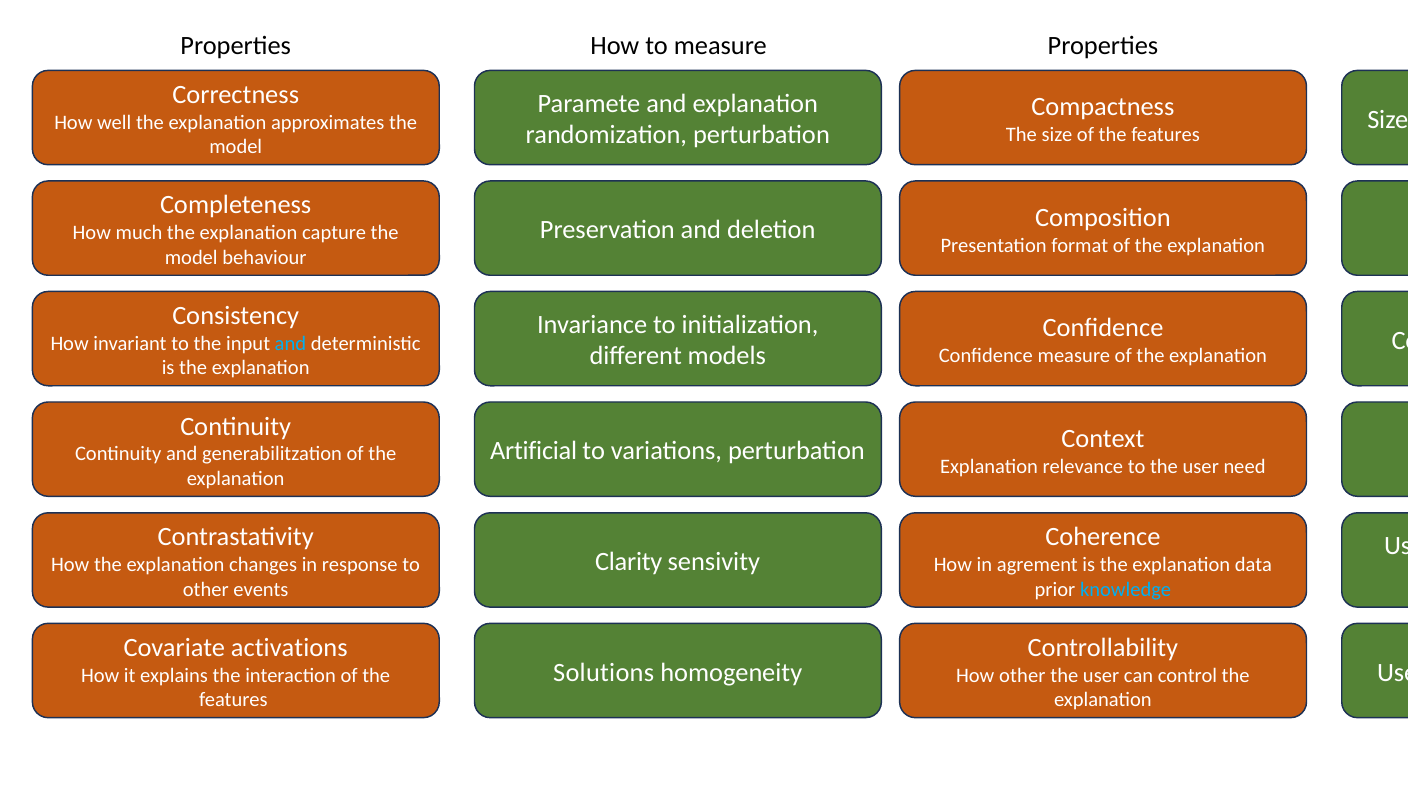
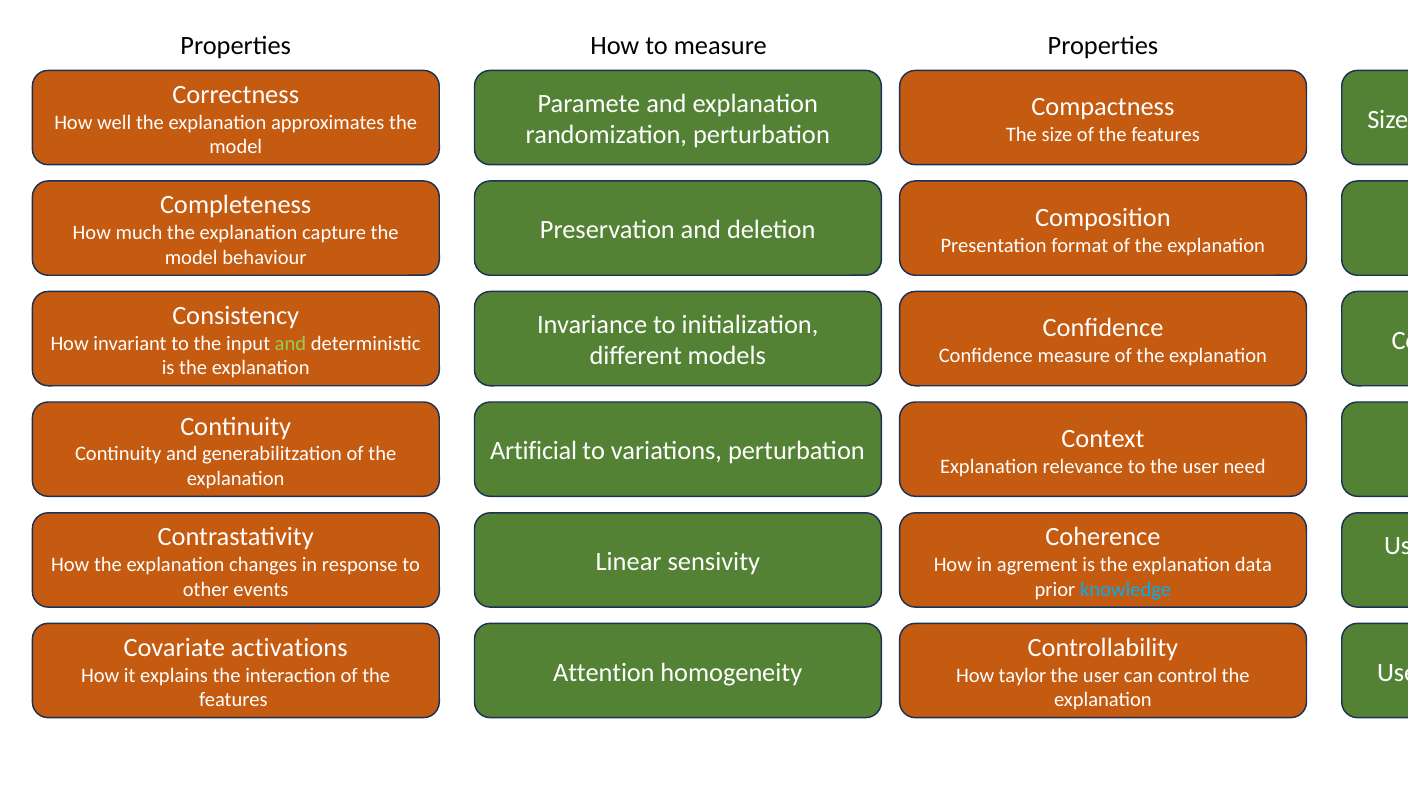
and at (290, 344) colour: light blue -> light green
Clarity: Clarity -> Linear
Solutions: Solutions -> Attention
How other: other -> taylor
